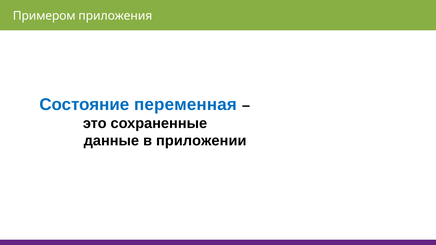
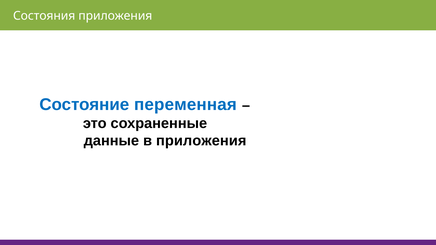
Примером: Примером -> Состояния
в приложении: приложении -> приложения
